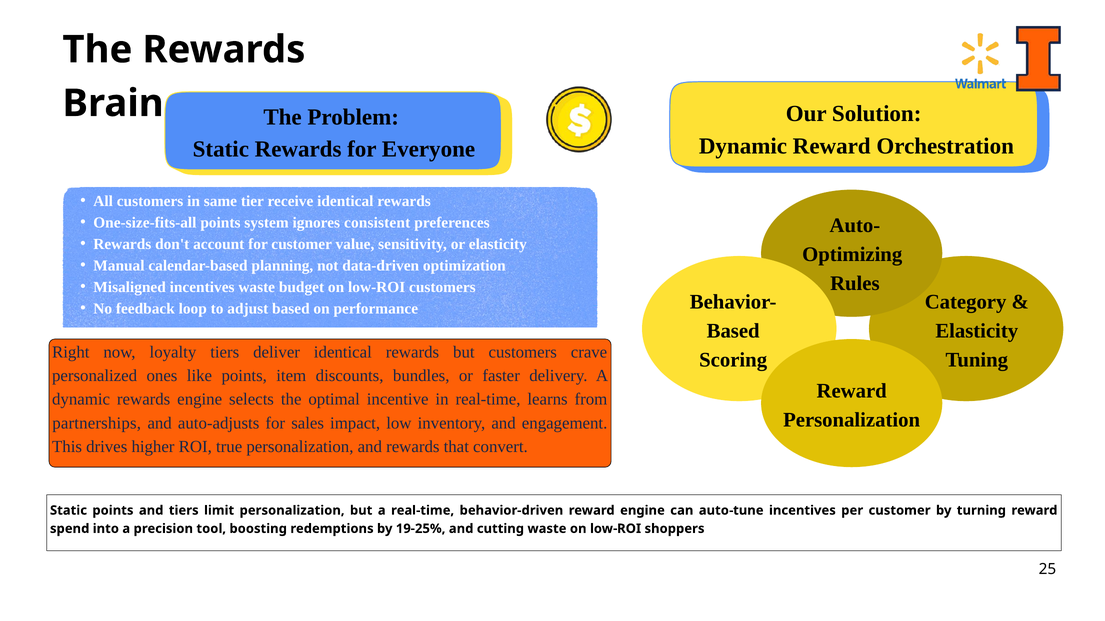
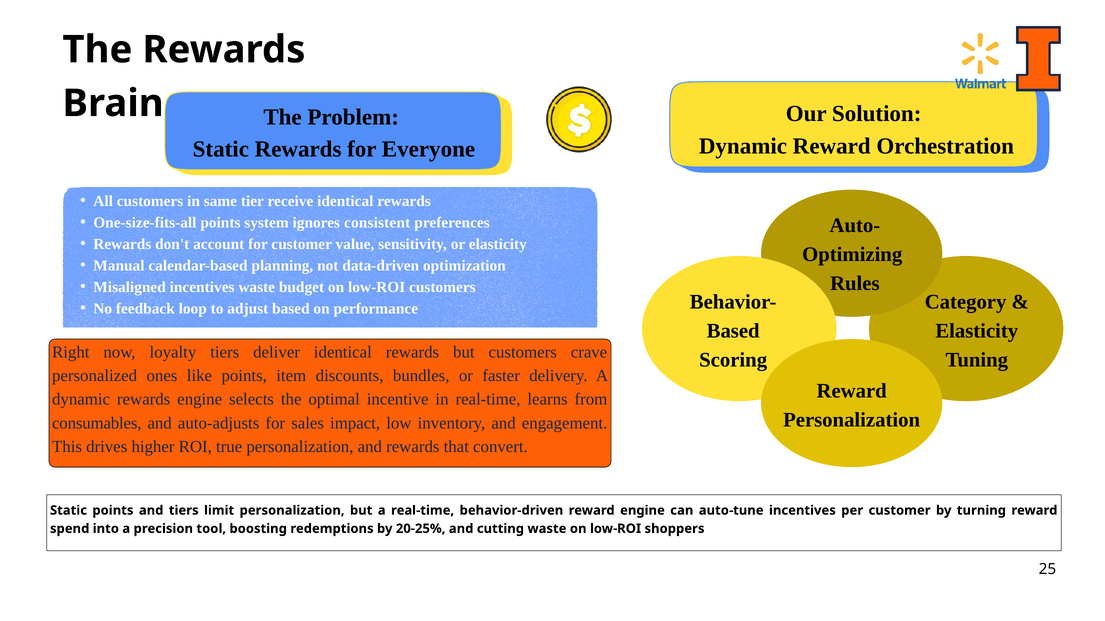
partnerships: partnerships -> consumables
19-25%: 19-25% -> 20-25%
